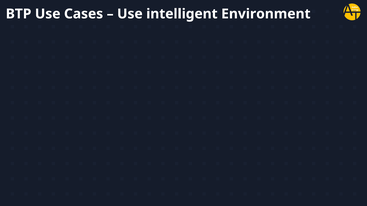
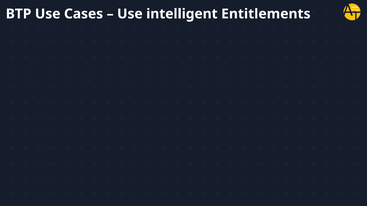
Environment: Environment -> Entitlements
